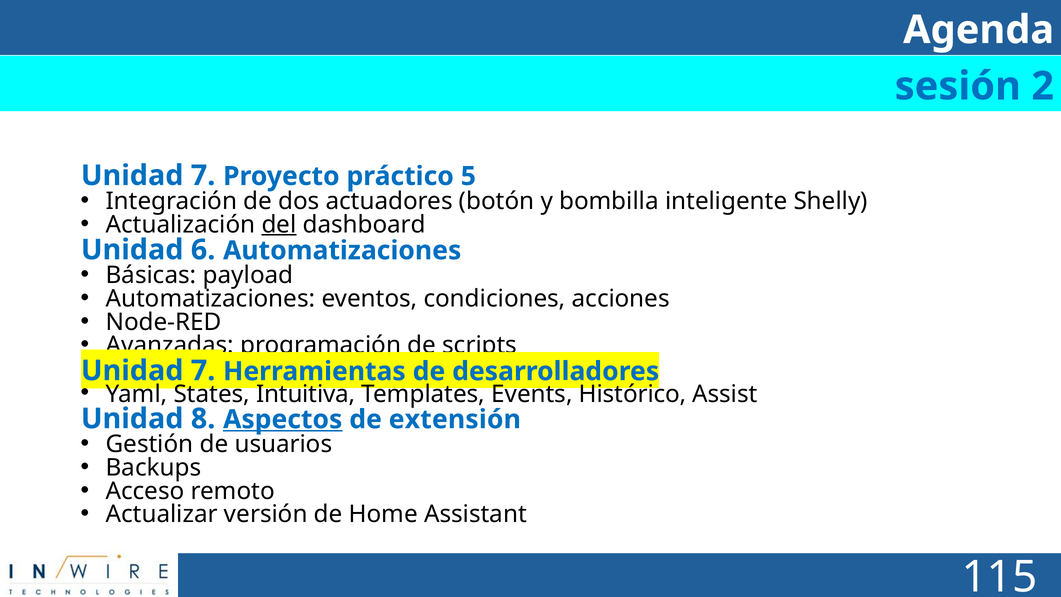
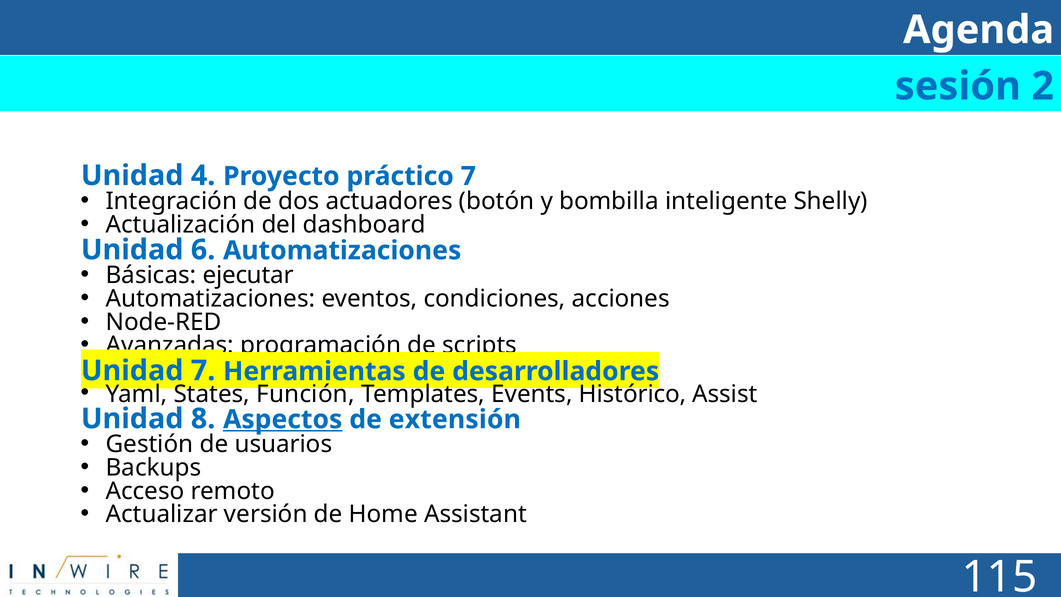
7 at (203, 175): 7 -> 4
práctico 5: 5 -> 7
del underline: present -> none
payload: payload -> ejecutar
Intuitiva: Intuitiva -> Función
